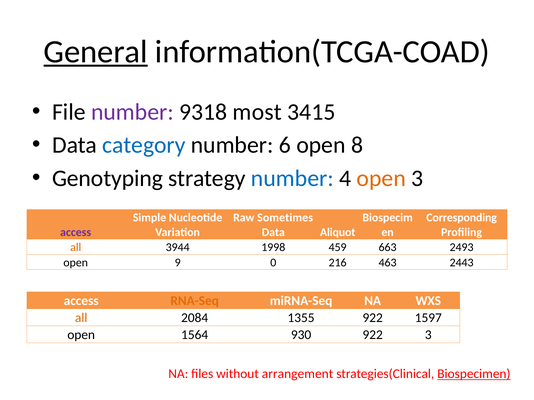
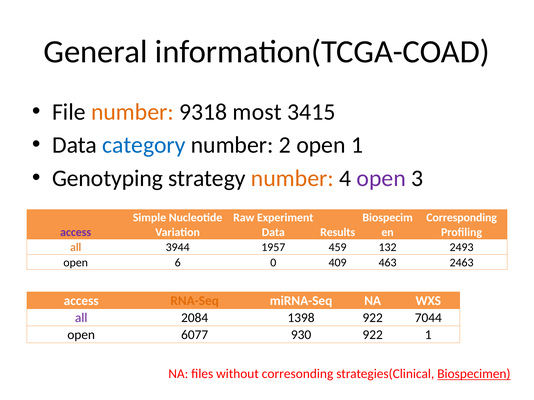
General underline: present -> none
number at (132, 112) colour: purple -> orange
6: 6 -> 2
open 8: 8 -> 1
number at (292, 178) colour: blue -> orange
open at (381, 178) colour: orange -> purple
Sometimes: Sometimes -> Experiment
Aliquot: Aliquot -> Results
1998: 1998 -> 1957
663: 663 -> 132
9: 9 -> 6
216: 216 -> 409
2443: 2443 -> 2463
all at (81, 318) colour: orange -> purple
1355: 1355 -> 1398
1597: 1597 -> 7044
1564: 1564 -> 6077
922 3: 3 -> 1
arrangement: arrangement -> corresonding
